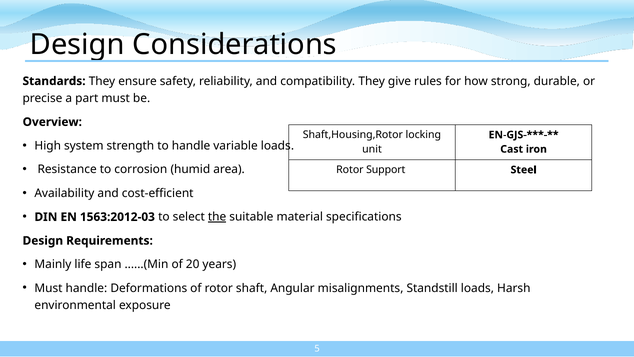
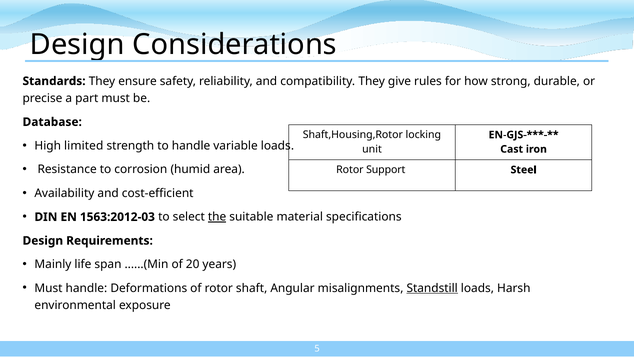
Overview: Overview -> Database
system: system -> limited
Standstill underline: none -> present
